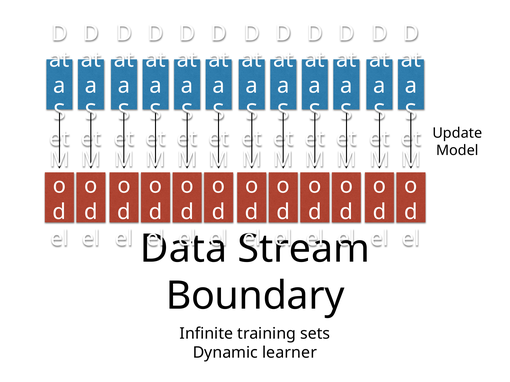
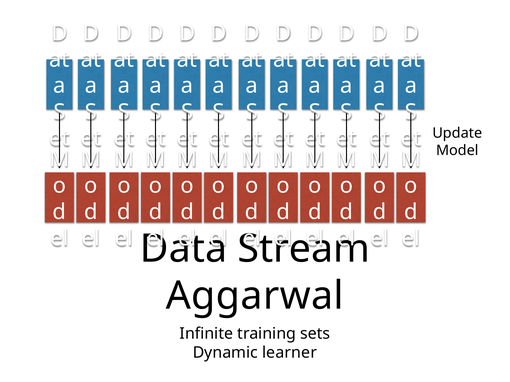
Boundary: Boundary -> Aggarwal
